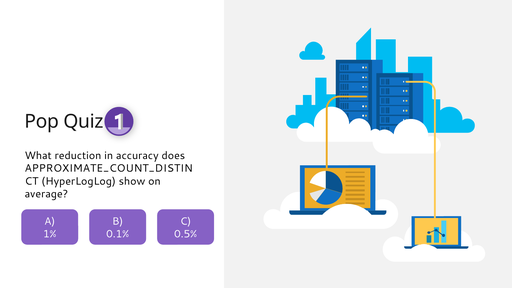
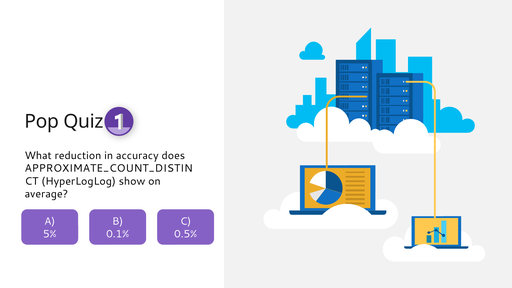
1%: 1% -> 5%
